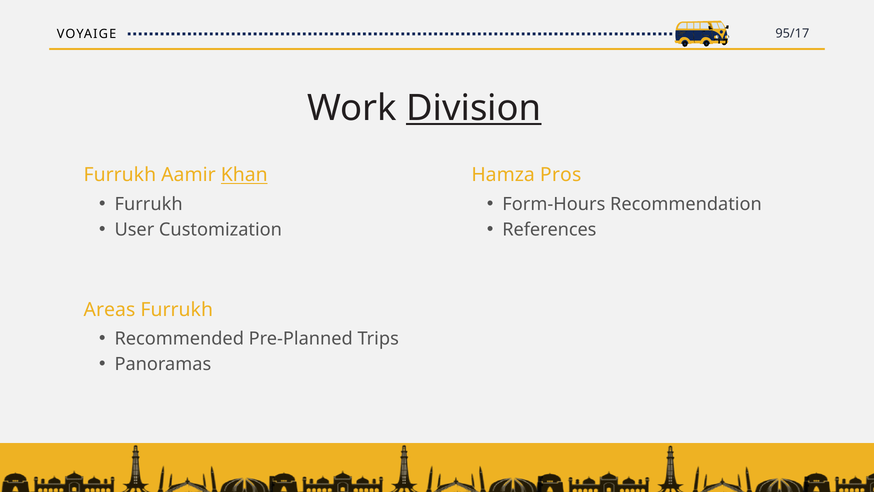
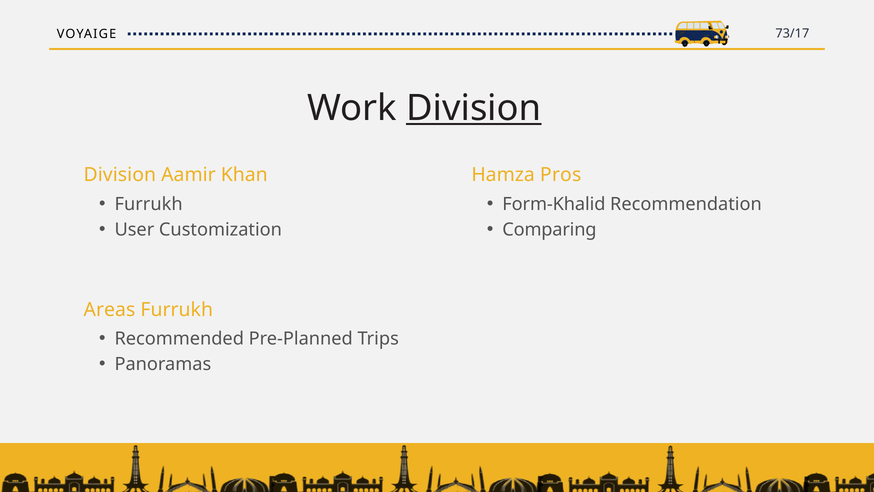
95/17: 95/17 -> 73/17
Furrukh at (120, 175): Furrukh -> Division
Khan underline: present -> none
Form-Hours: Form-Hours -> Form-Khalid
References: References -> Comparing
